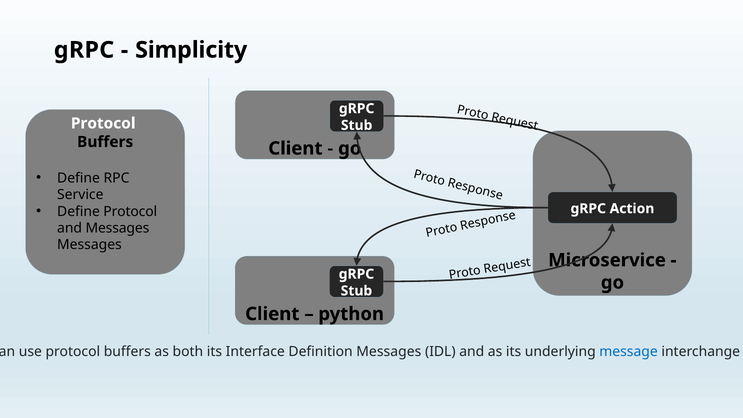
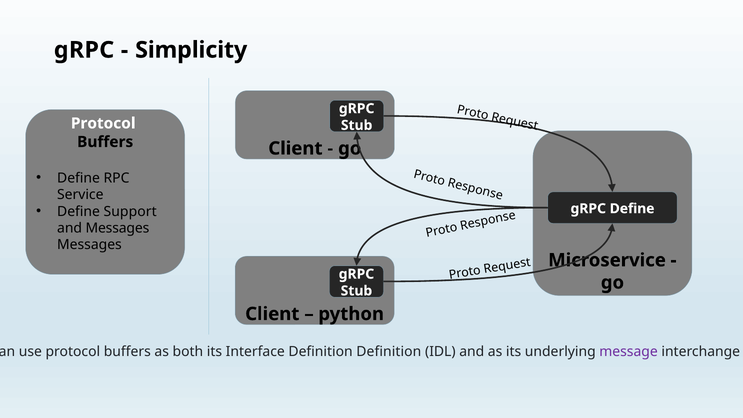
Define Protocol: Protocol -> Support
gRPC Action: Action -> Define
Definition Messages: Messages -> Definition
message colour: blue -> purple
